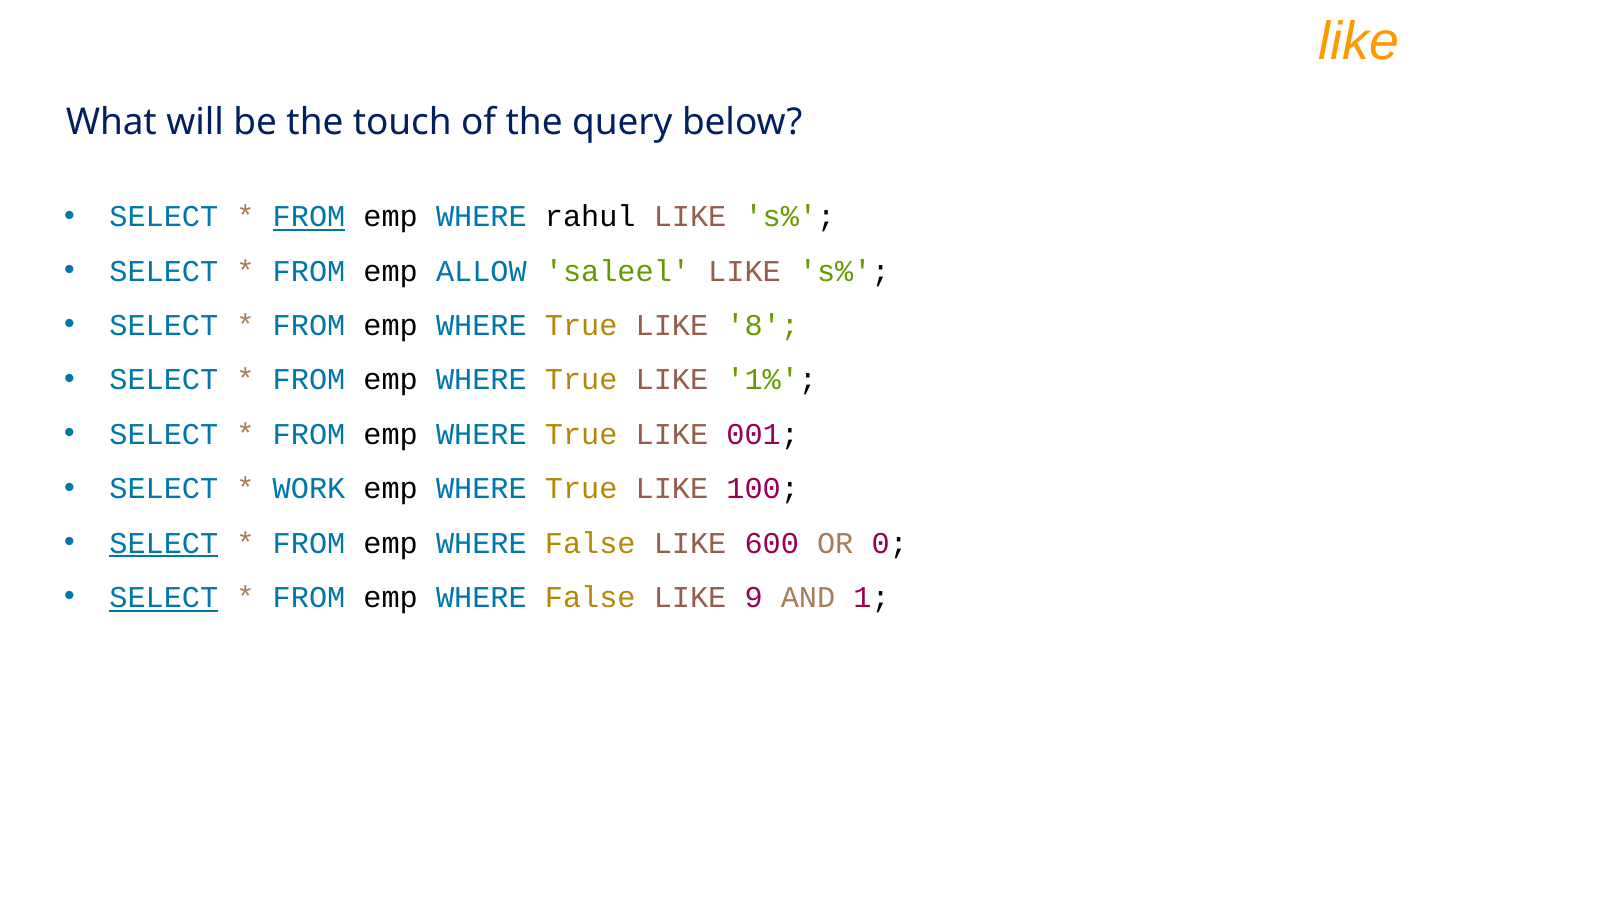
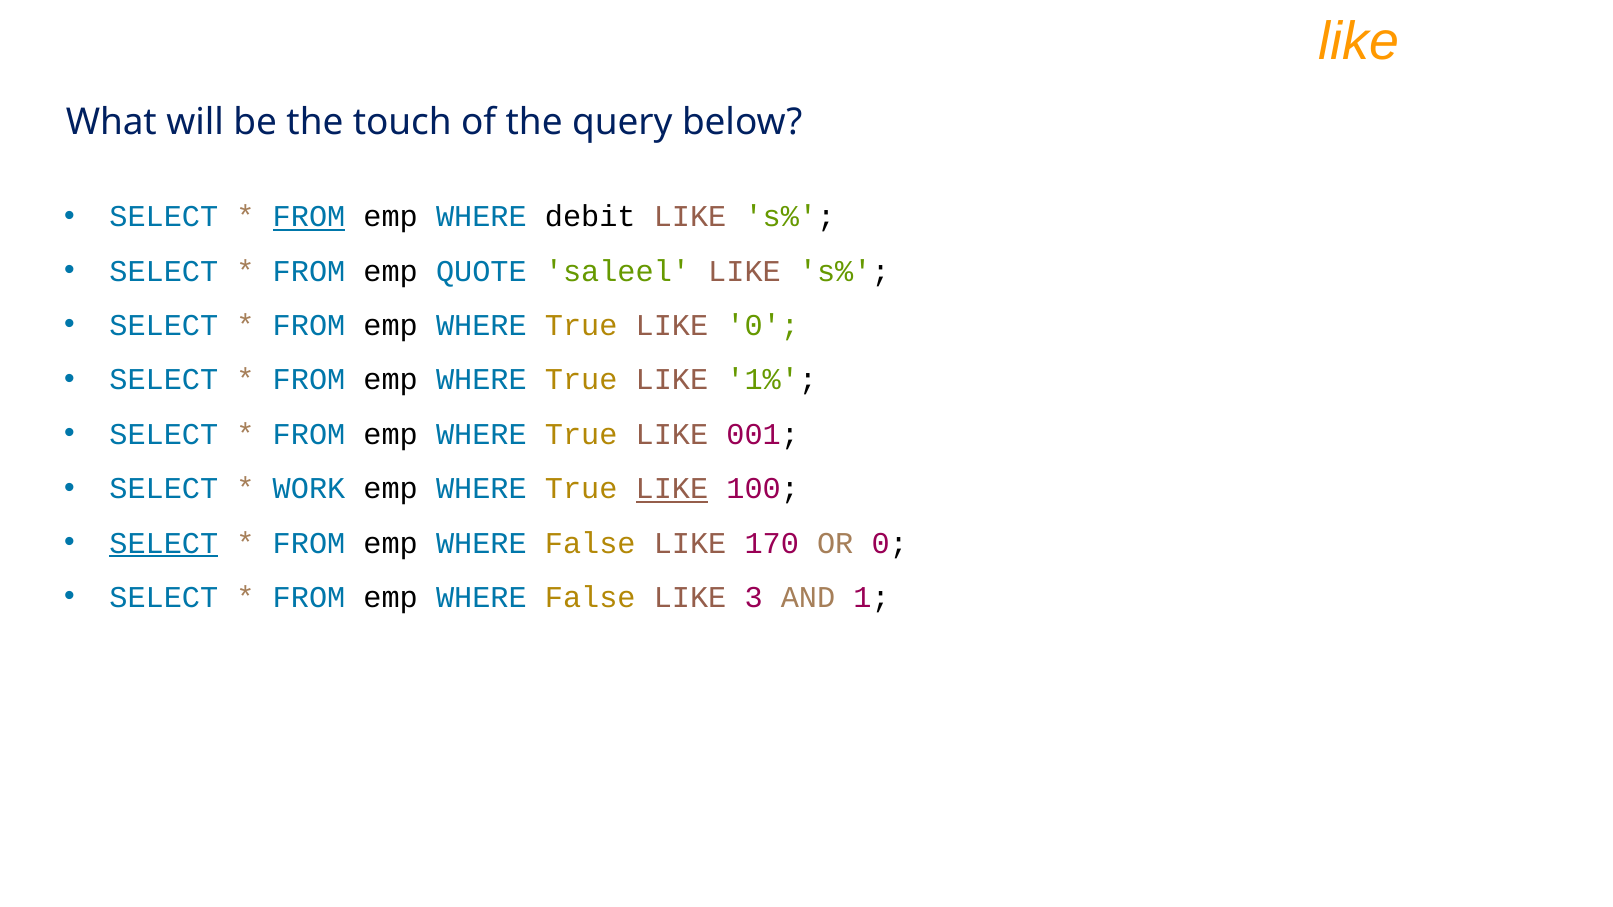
rahul: rahul -> debit
ALLOW: ALLOW -> QUOTE
LIKE 8: 8 -> 0
LIKE at (672, 489) underline: none -> present
600: 600 -> 170
SELECT at (164, 598) underline: present -> none
9: 9 -> 3
